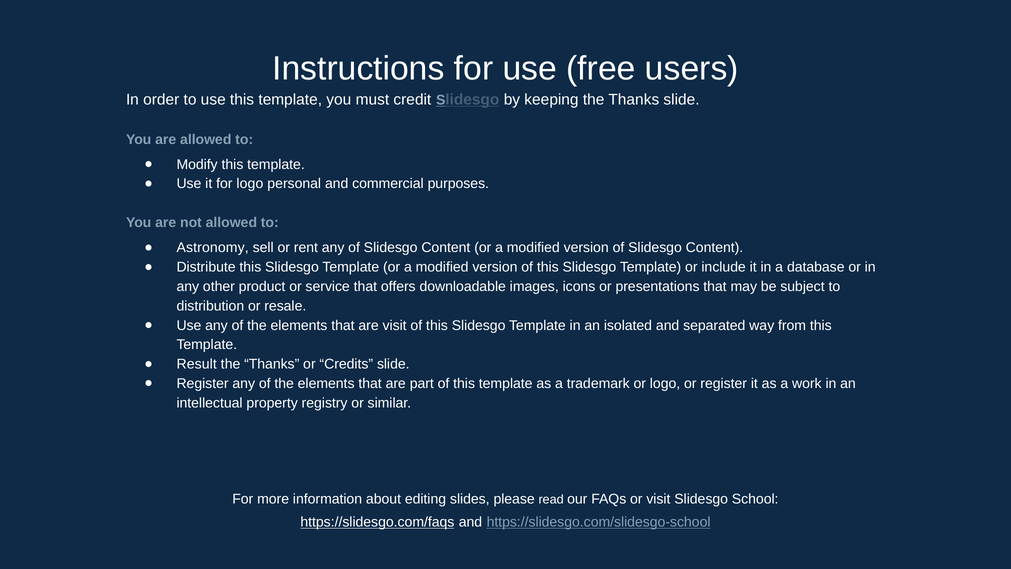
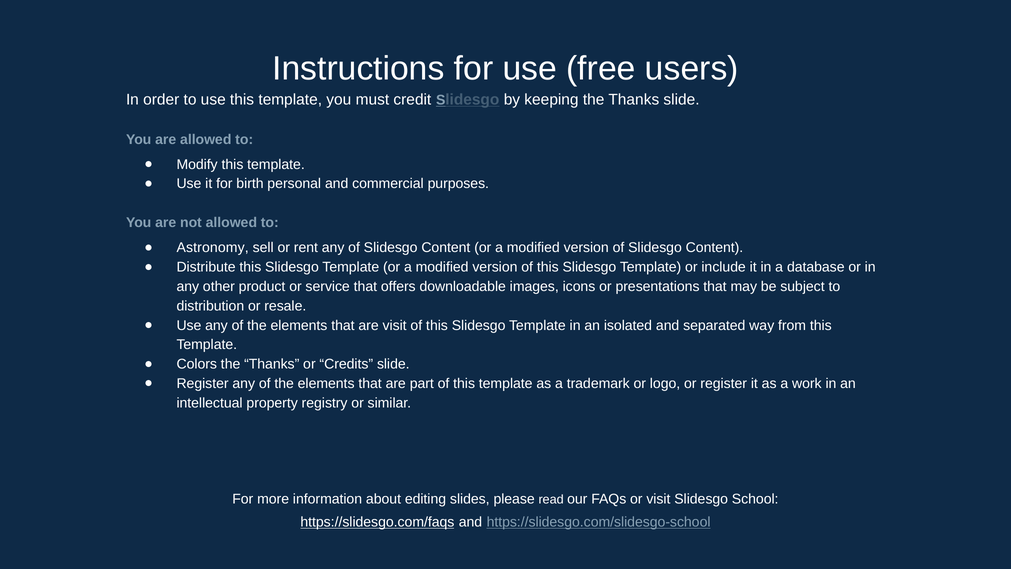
for logo: logo -> birth
Result: Result -> Colors
